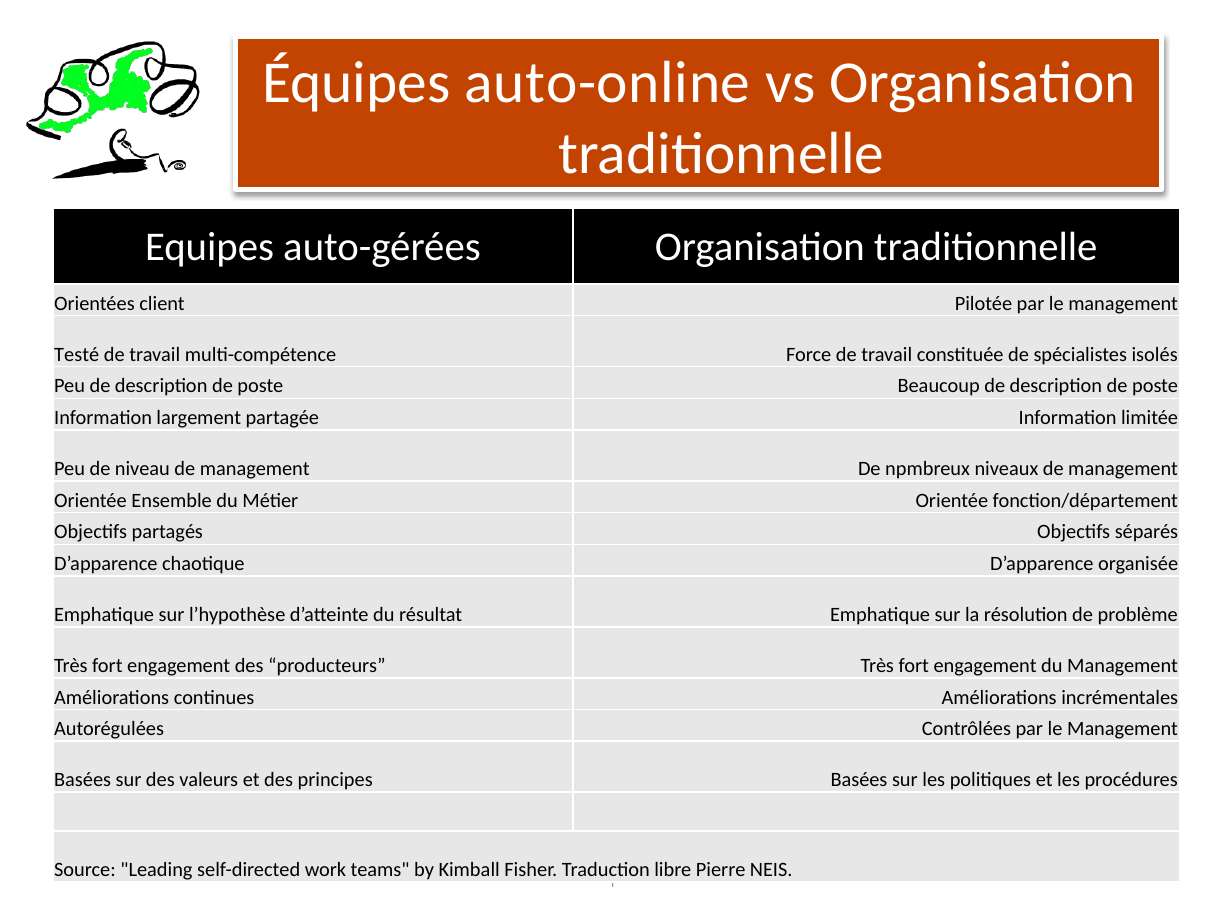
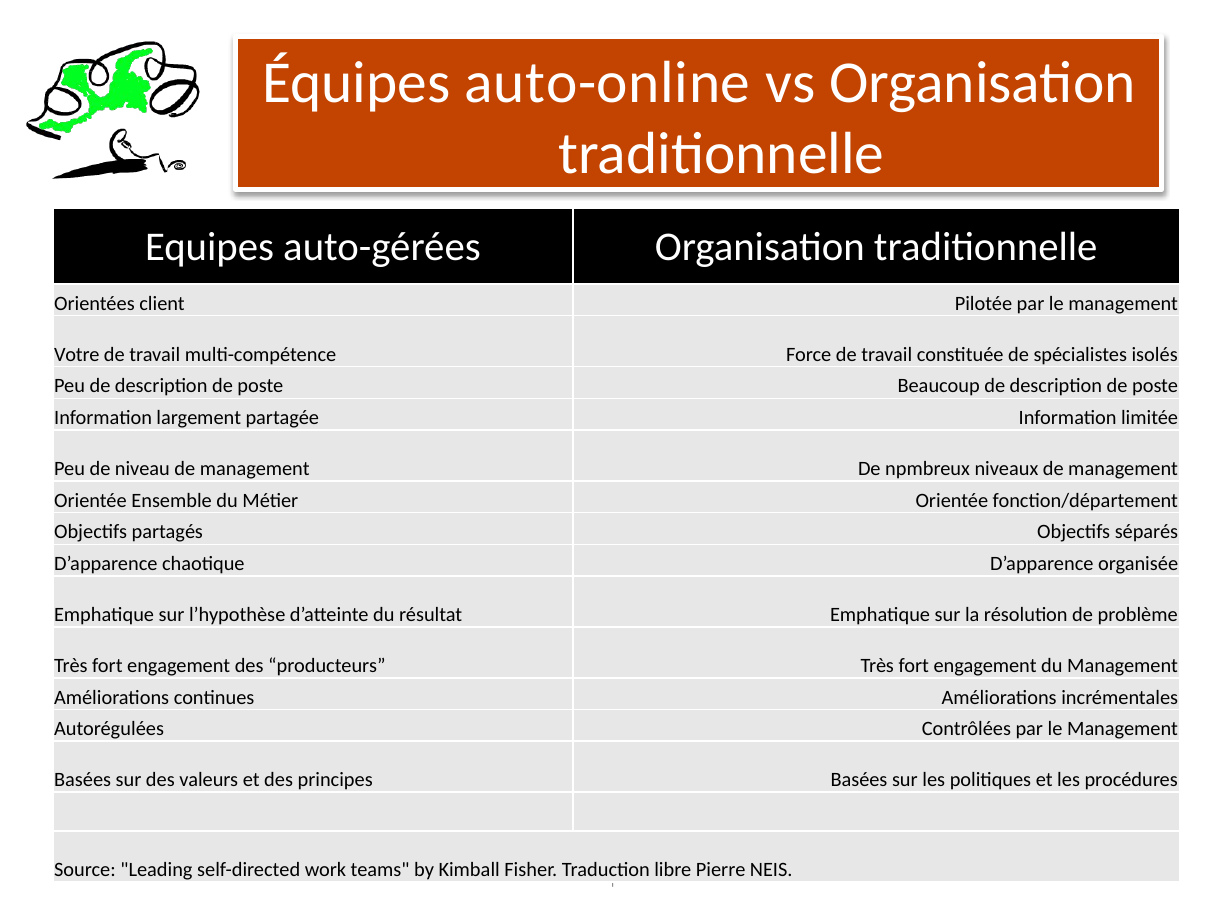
Testé: Testé -> Votre
